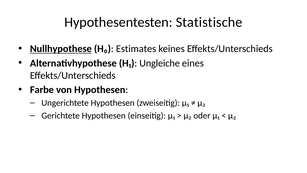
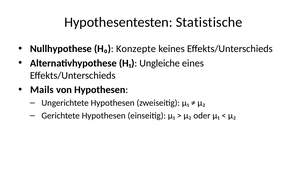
Nullhypothese underline: present -> none
Estimates: Estimates -> Konzepte
Farbe: Farbe -> Mails
